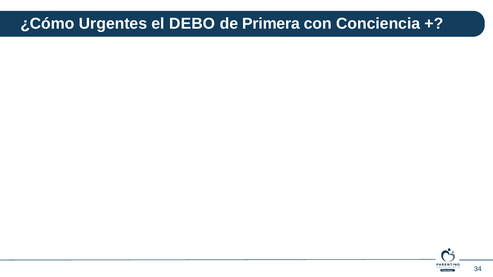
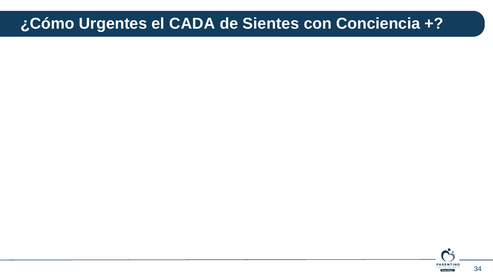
DEBO: DEBO -> CADA
Primera: Primera -> Sientes
